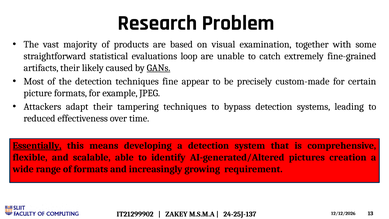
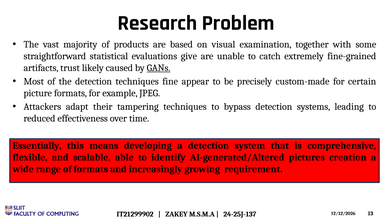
loop: loop -> give
artifacts their: their -> trust
Essentially underline: present -> none
